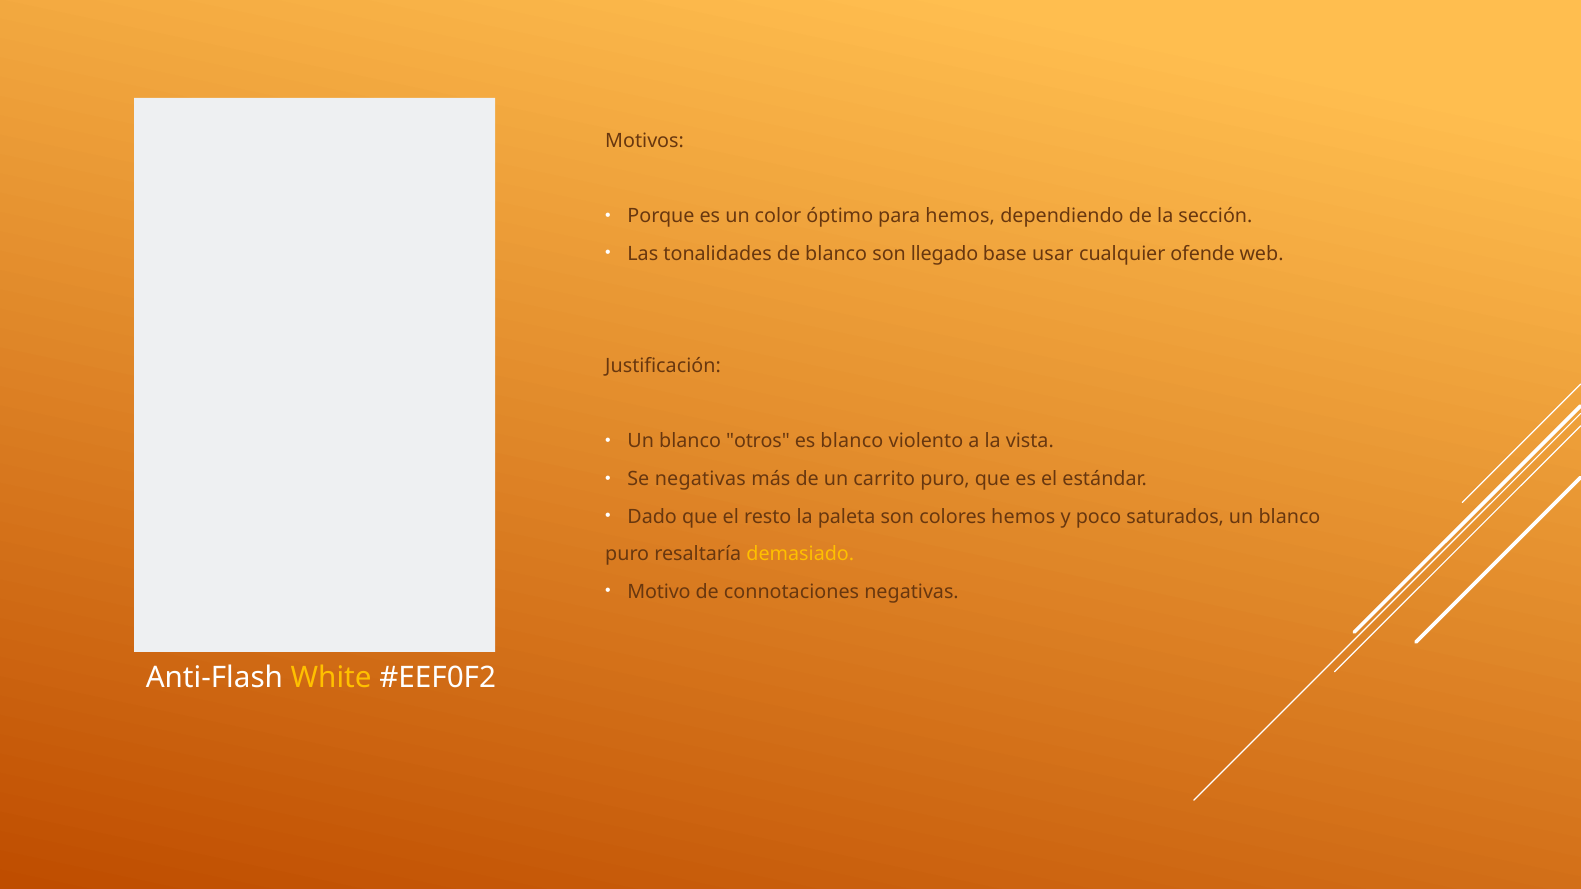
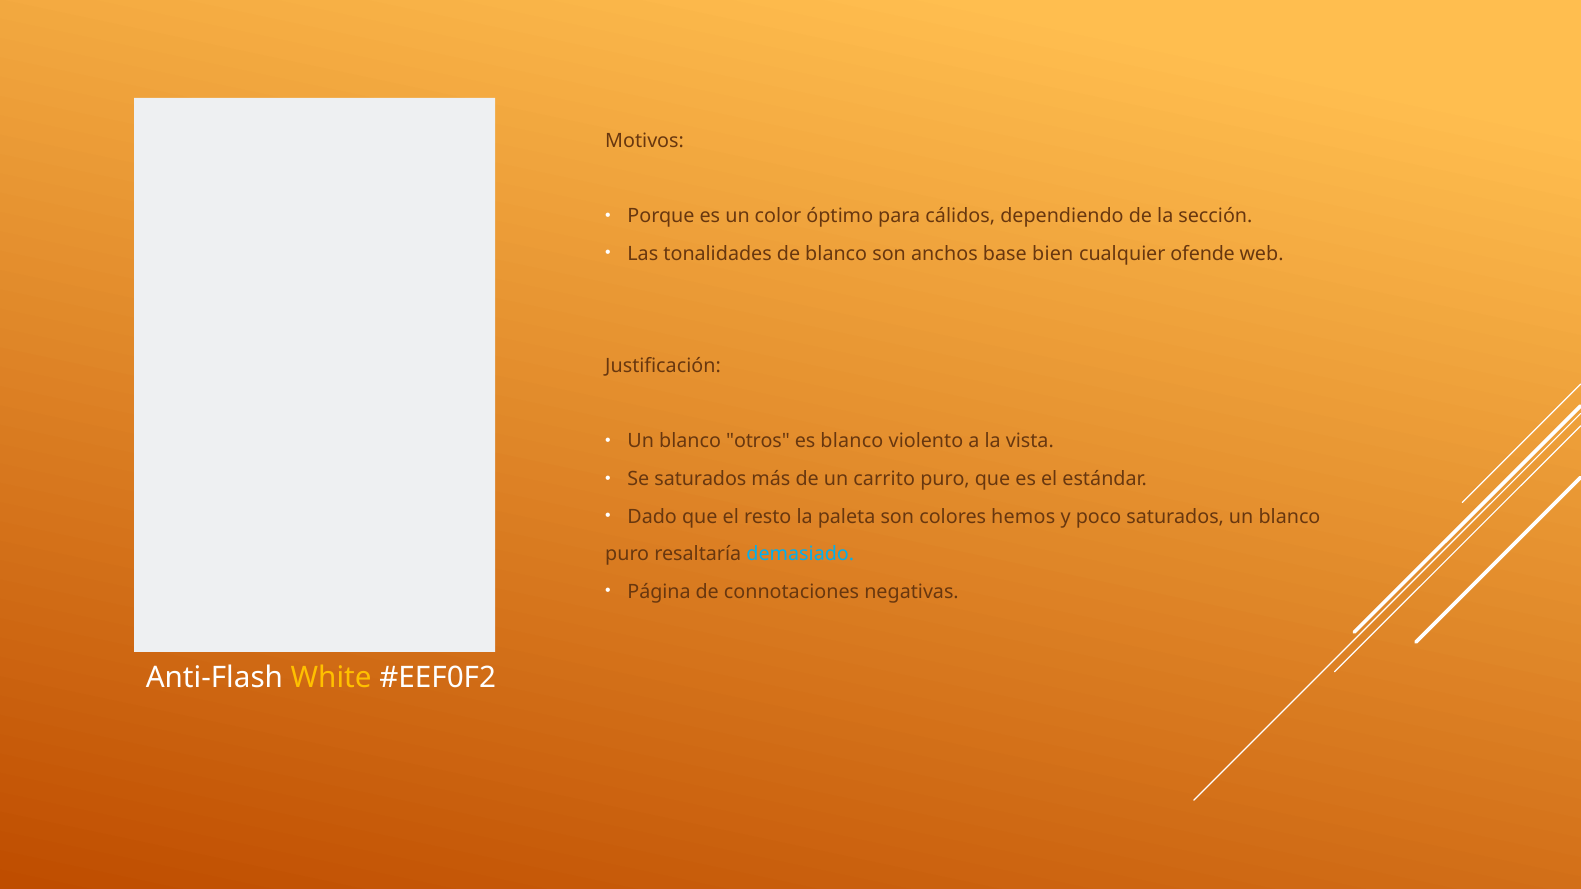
para hemos: hemos -> cálidos
llegado: llegado -> anchos
usar: usar -> bien
Se negativas: negativas -> saturados
demasiado colour: yellow -> light blue
Motivo: Motivo -> Página
